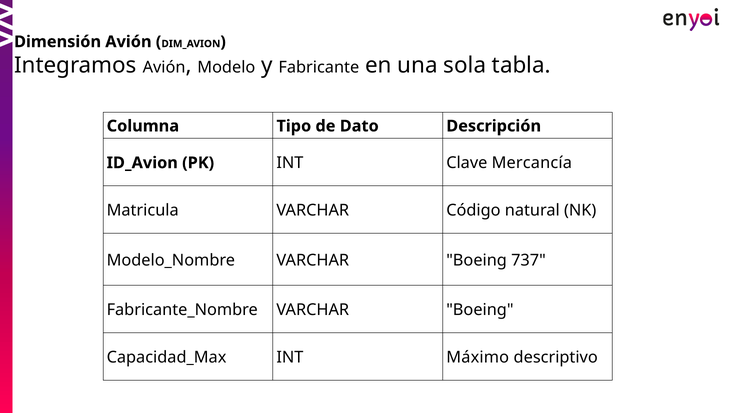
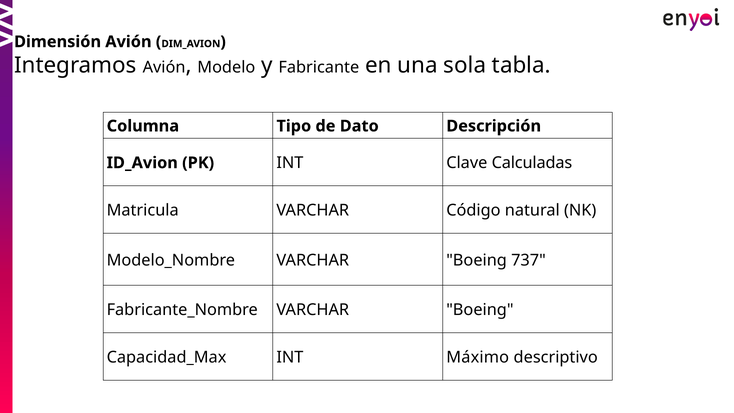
Mercancía: Mercancía -> Calculadas
